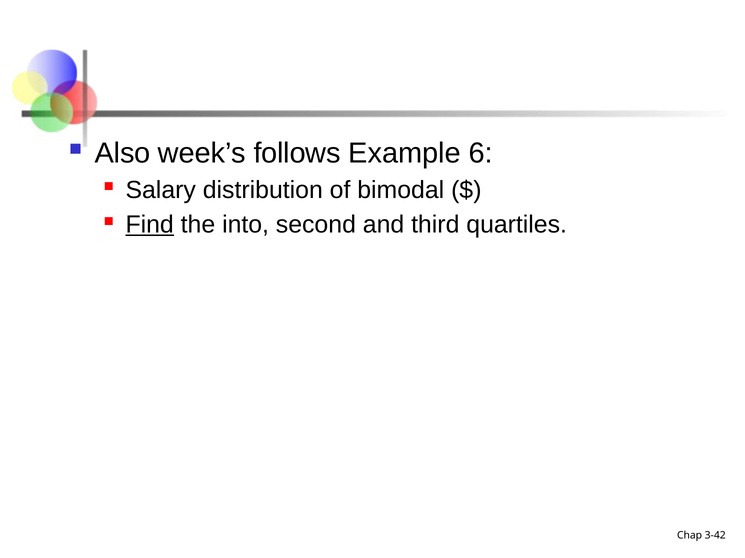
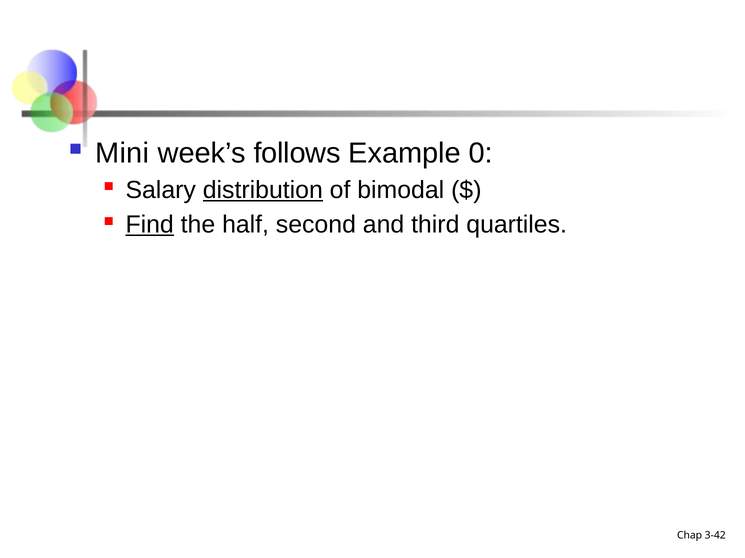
Also: Also -> Mini
6: 6 -> 0
distribution underline: none -> present
into: into -> half
